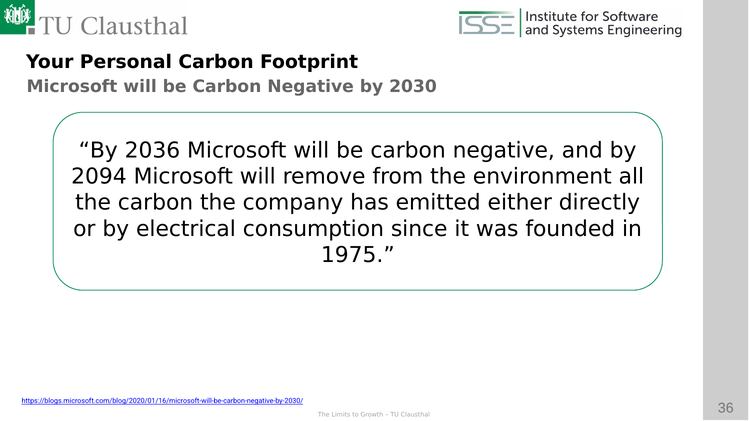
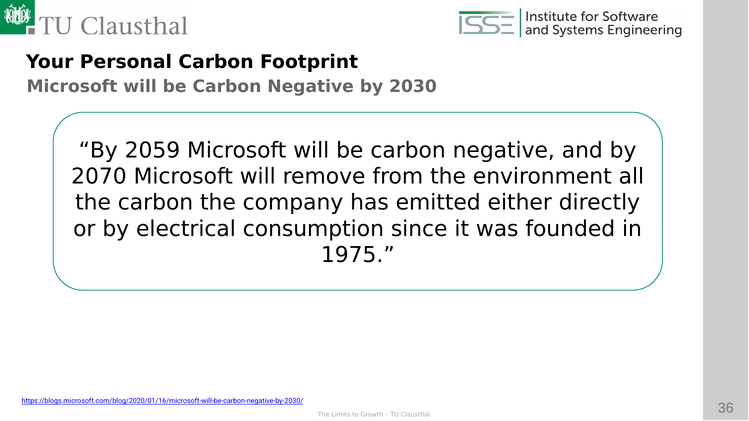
2036: 2036 -> 2059
2094: 2094 -> 2070
